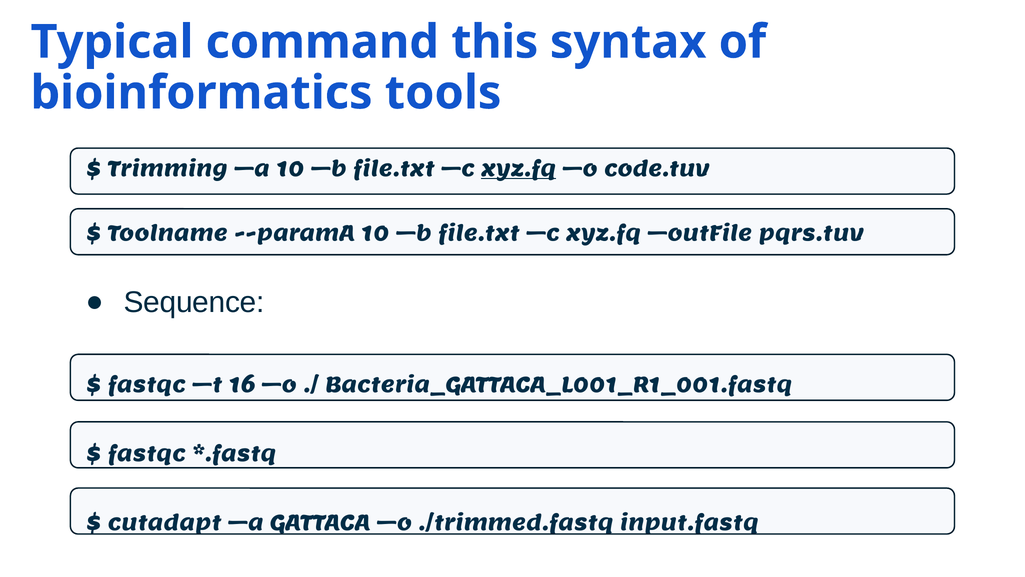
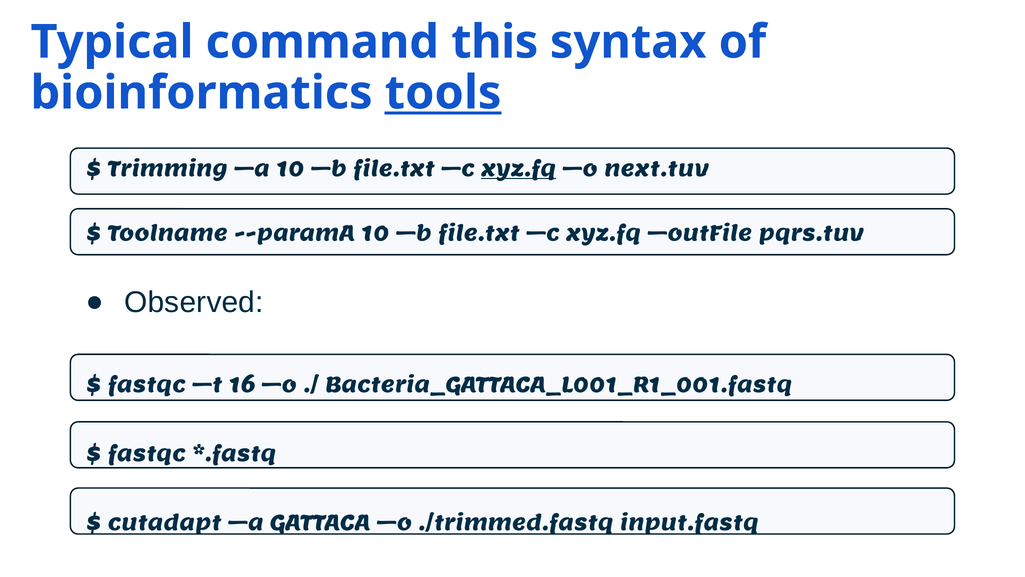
tools underline: none -> present
code.tuv: code.tuv -> next.tuv
Sequence: Sequence -> Observed
